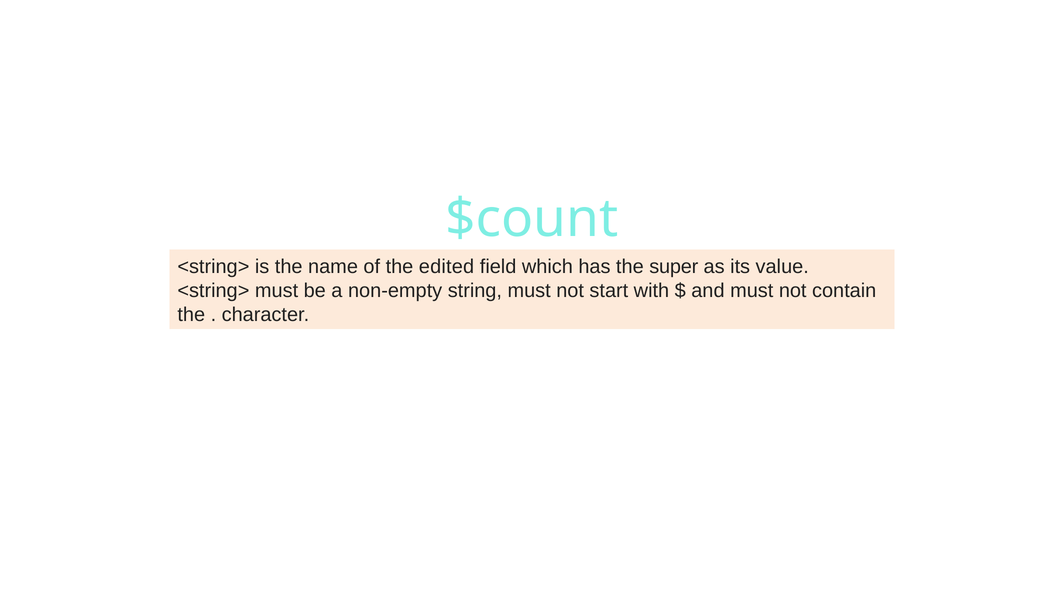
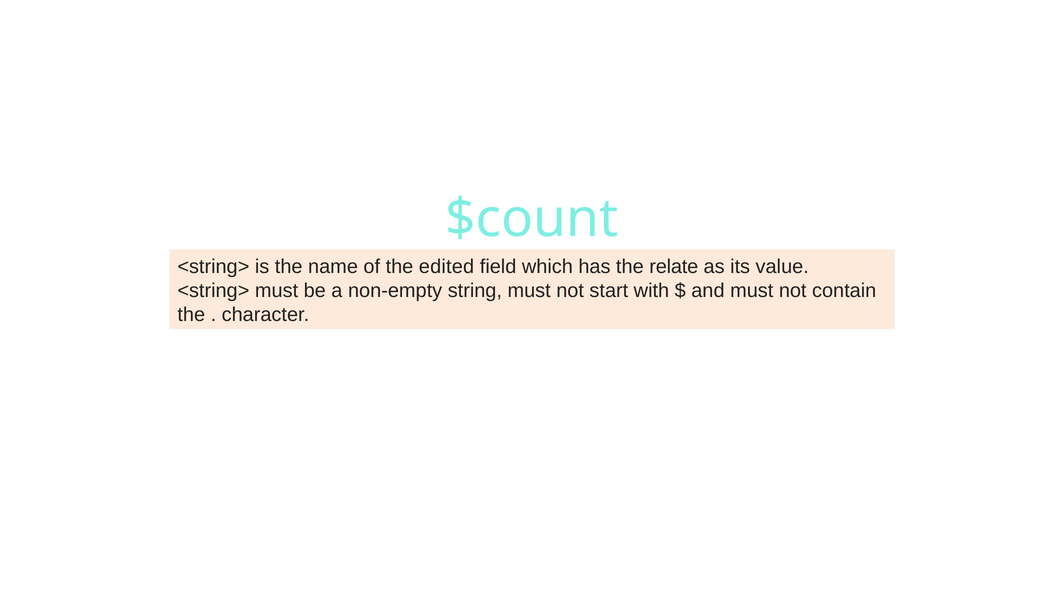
super: super -> relate
